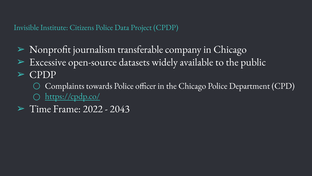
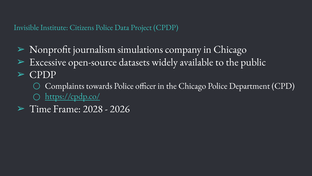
transferable: transferable -> simulations
2022: 2022 -> 2028
2043: 2043 -> 2026
